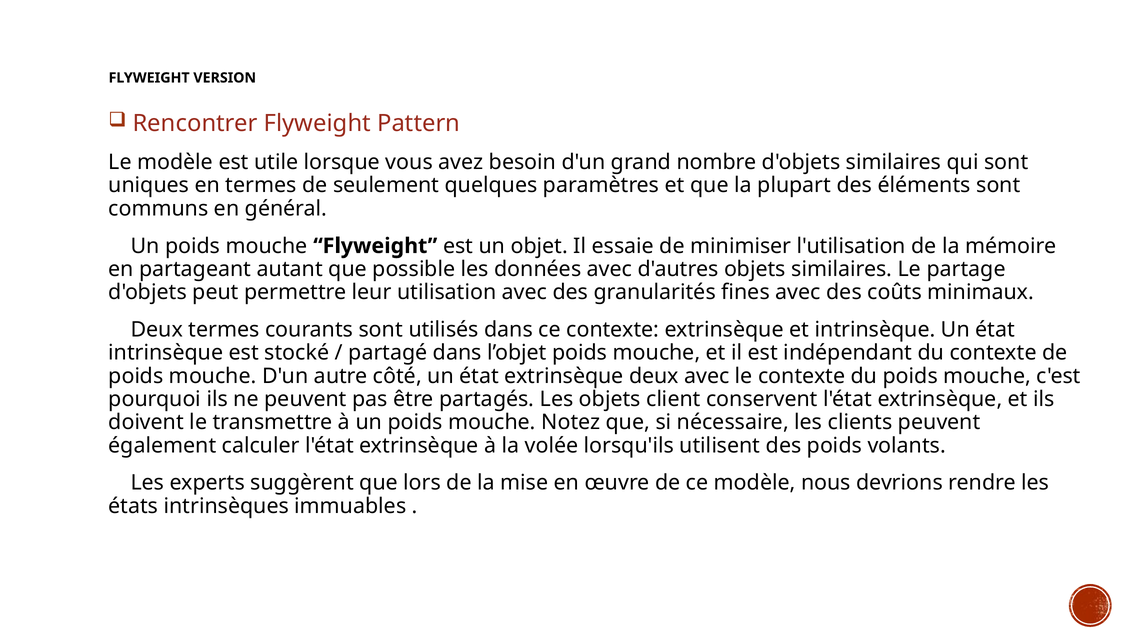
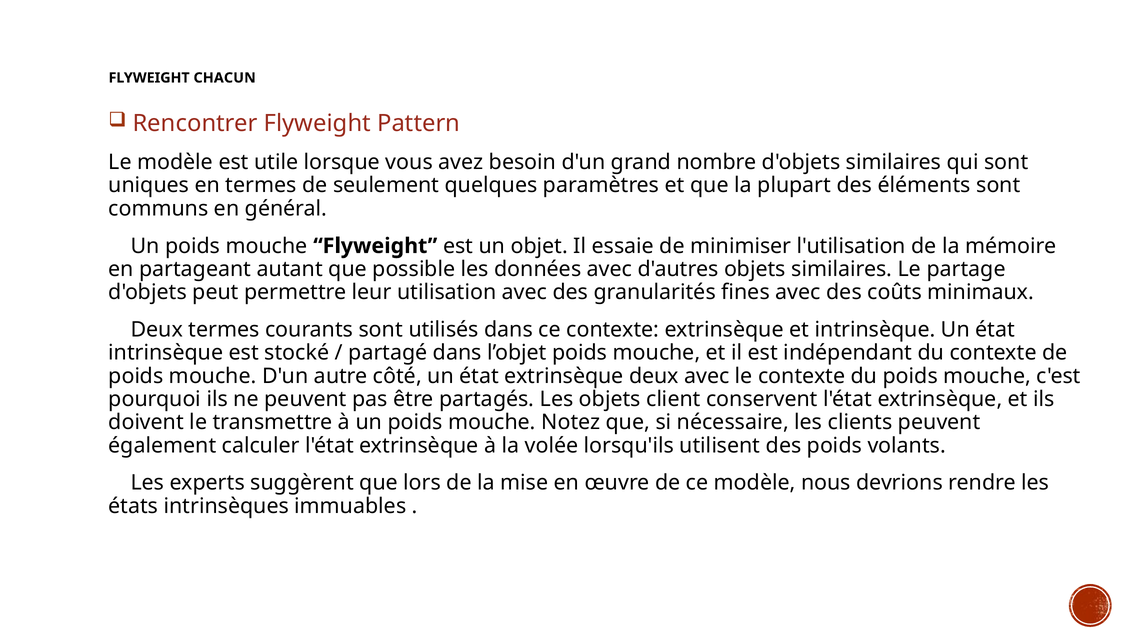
VERSION: VERSION -> CHACUN
